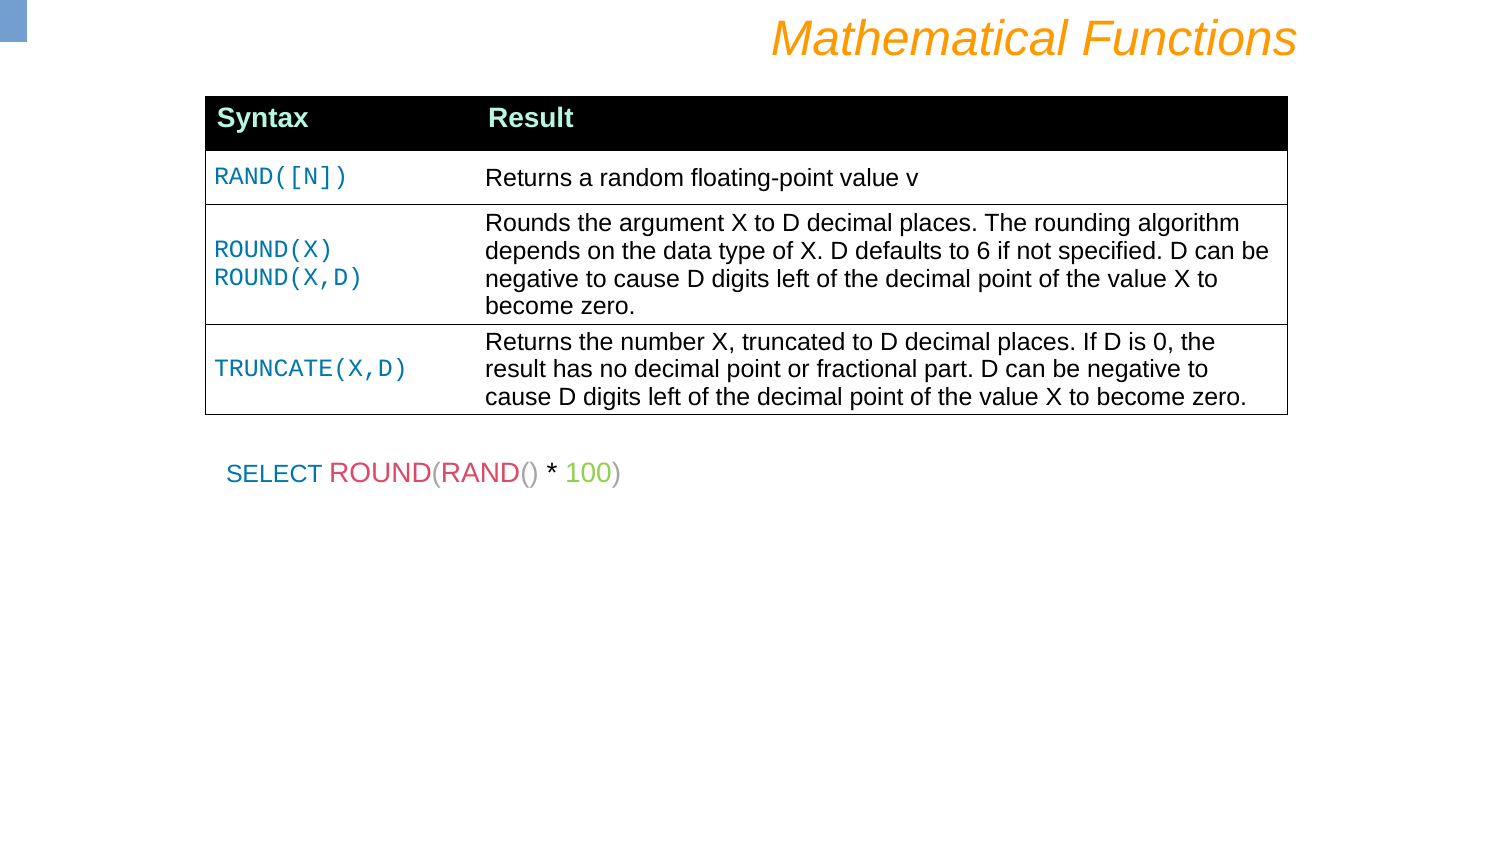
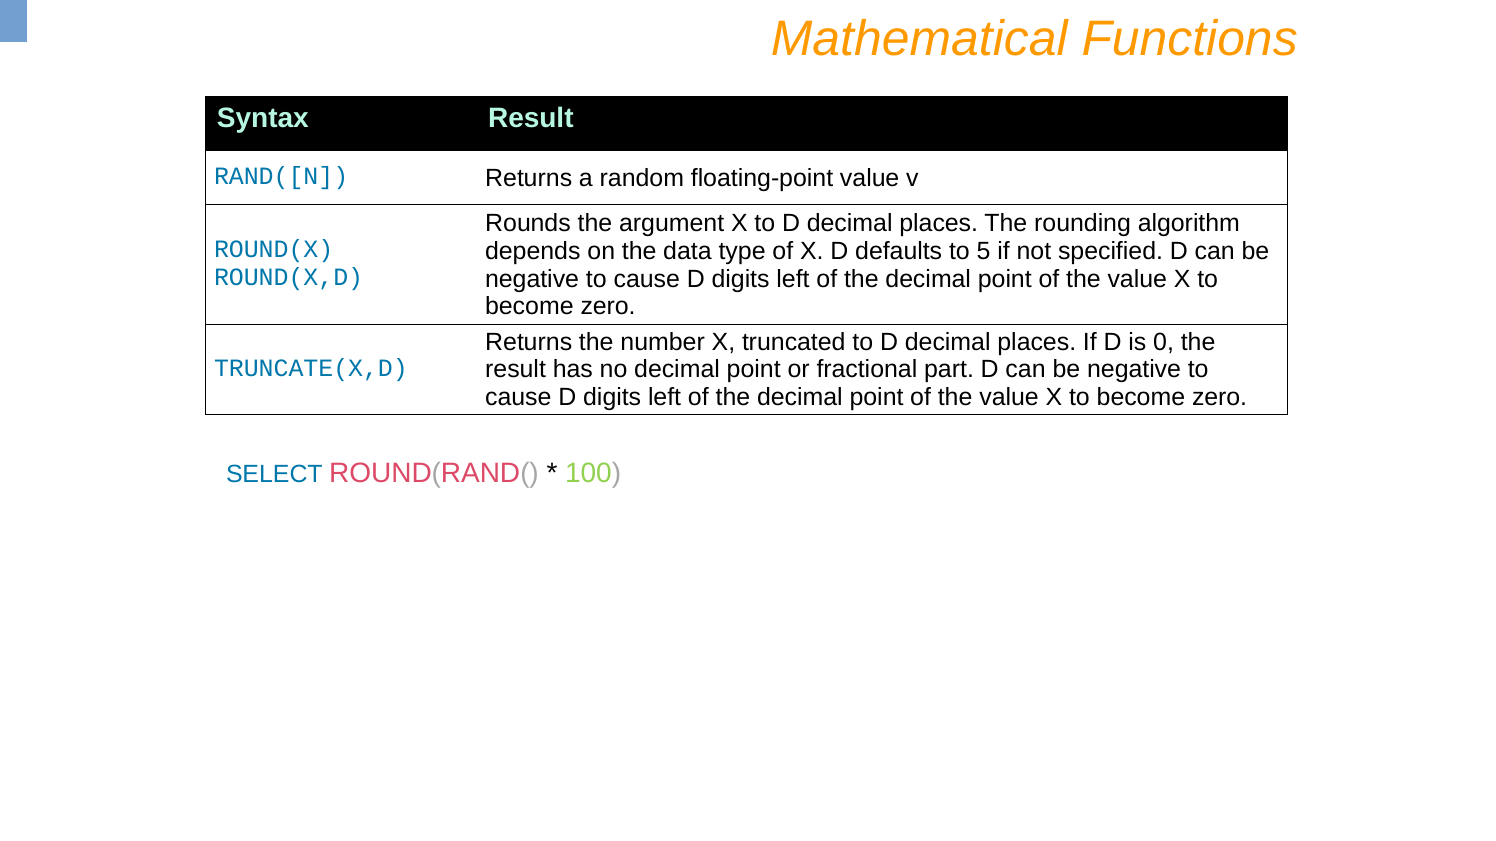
6: 6 -> 5
